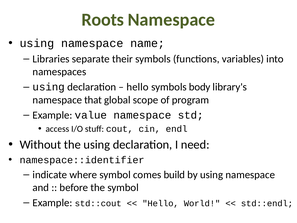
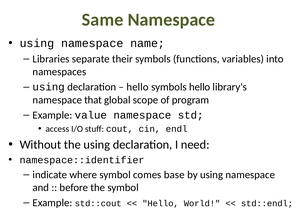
Roots: Roots -> Same
symbols body: body -> hello
build: build -> base
